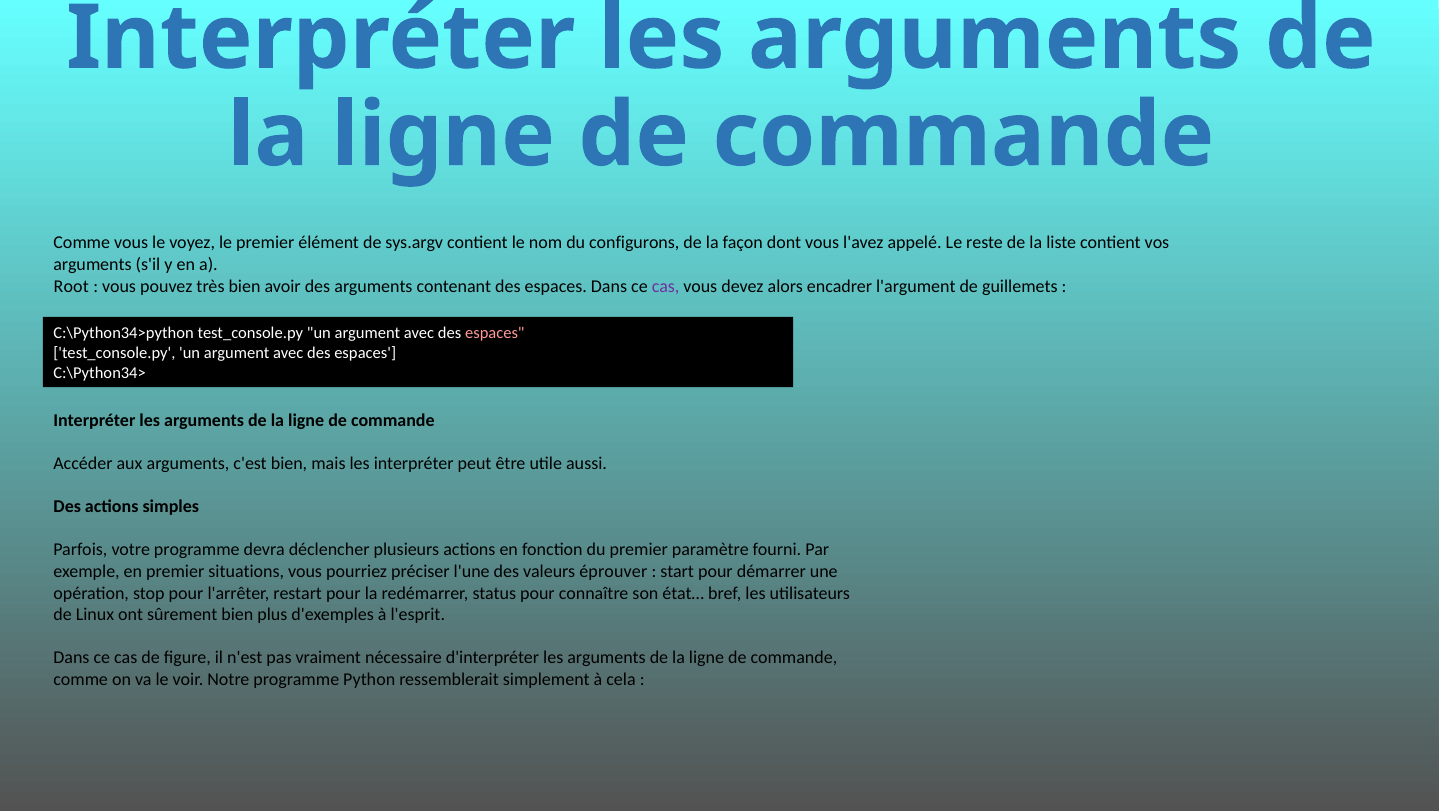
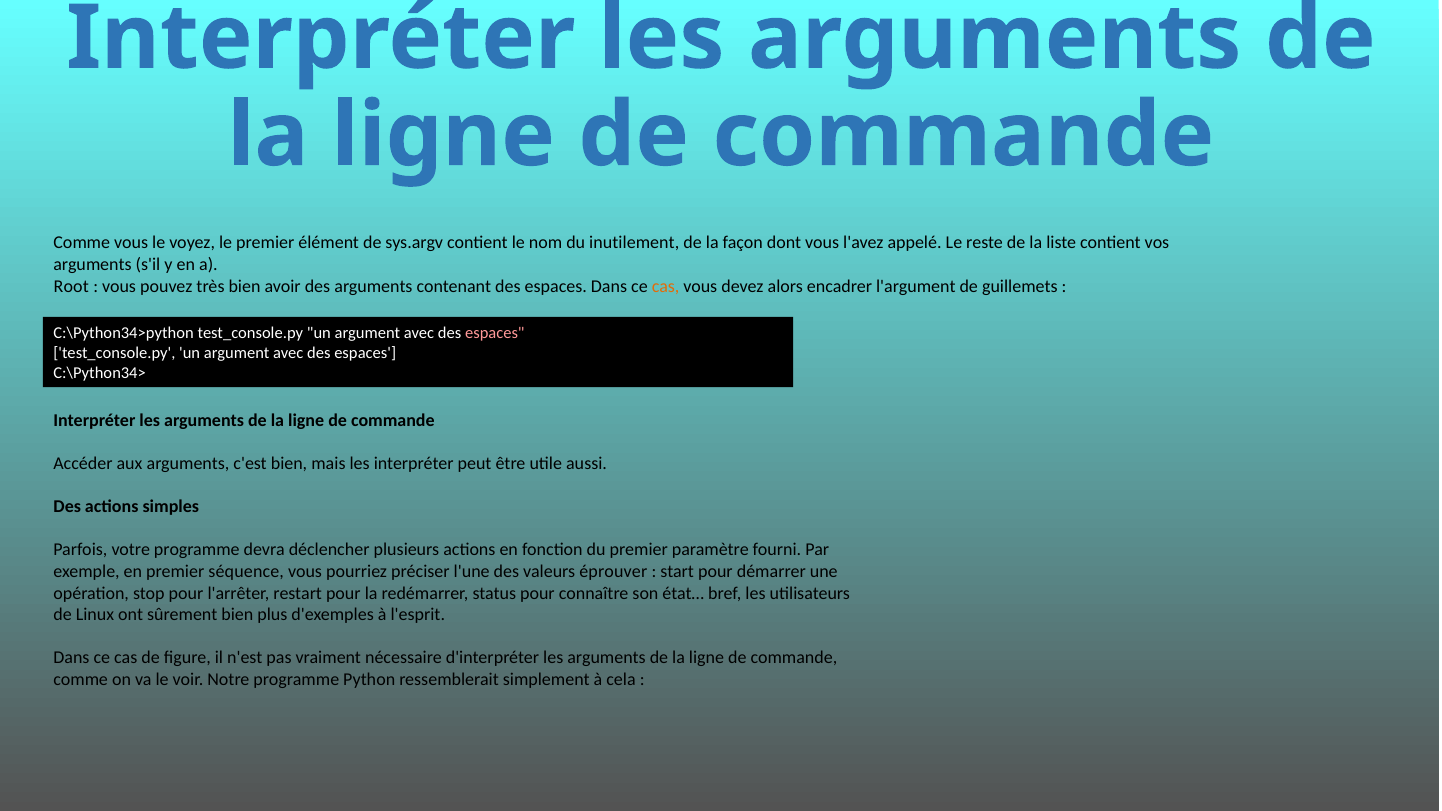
configurons: configurons -> inutilement
cas at (666, 286) colour: purple -> orange
situations: situations -> séquence
